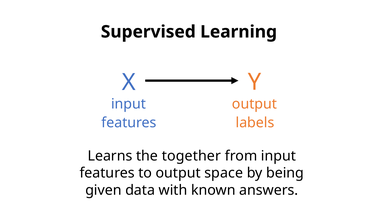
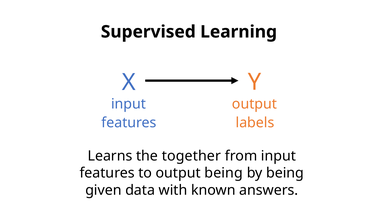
output space: space -> being
